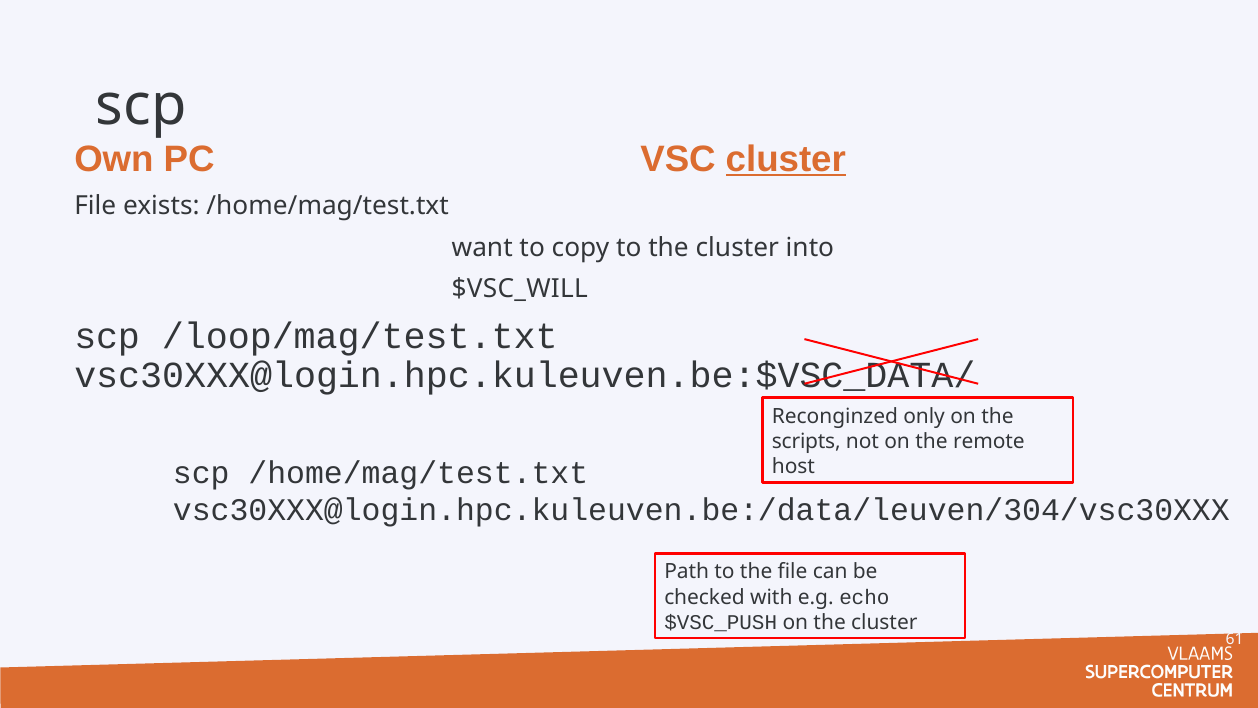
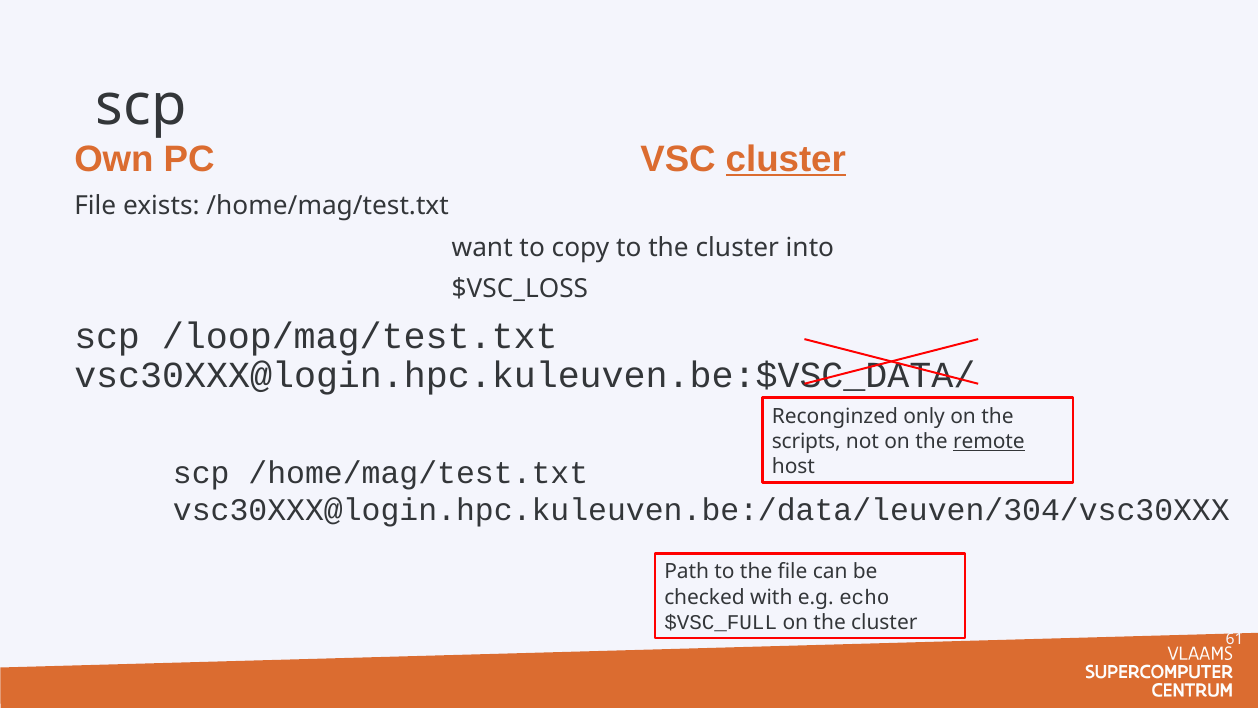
$VSC_WILL: $VSC_WILL -> $VSC_LOSS
remote underline: none -> present
$VSC_PUSH: $VSC_PUSH -> $VSC_FULL
